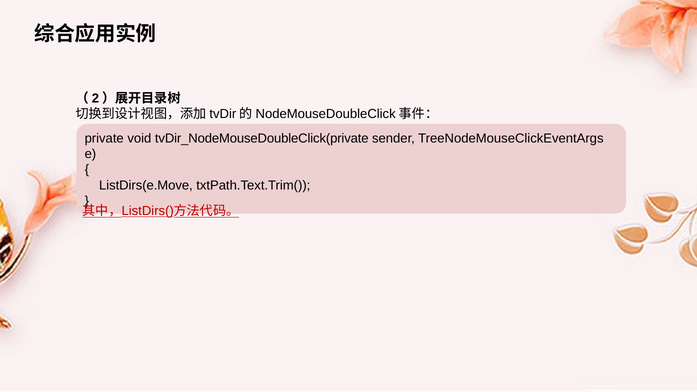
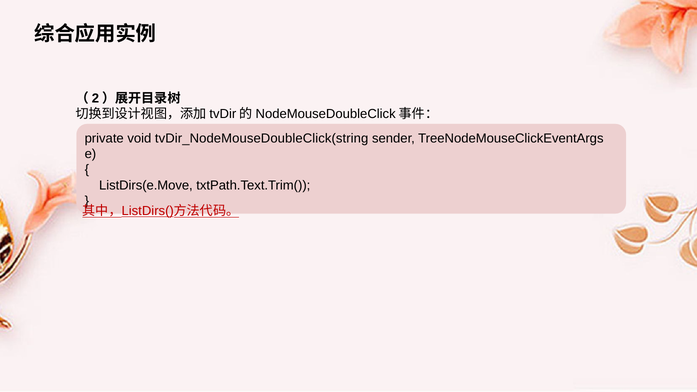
tvDir_NodeMouseDoubleClick(private: tvDir_NodeMouseDoubleClick(private -> tvDir_NodeMouseDoubleClick(string
